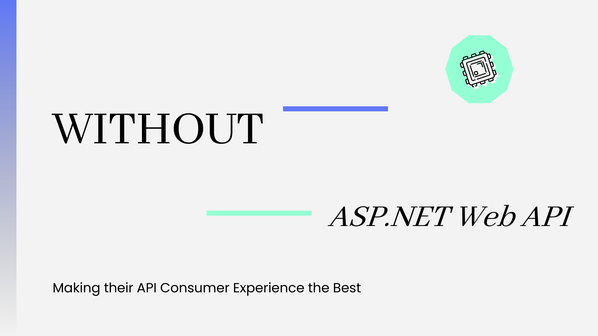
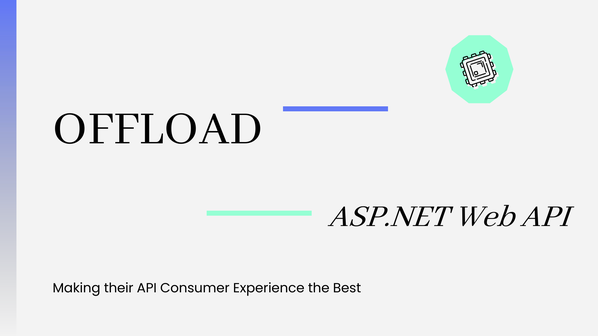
WITHOUT: WITHOUT -> OFFLOAD
